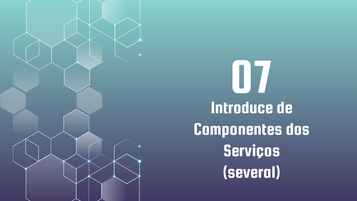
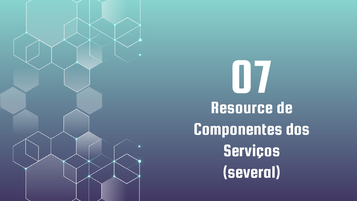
Introduce: Introduce -> Resource
